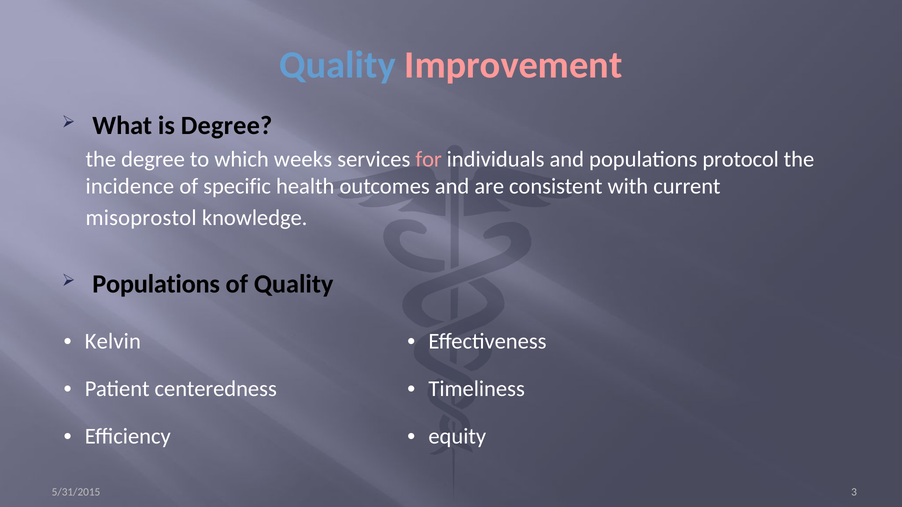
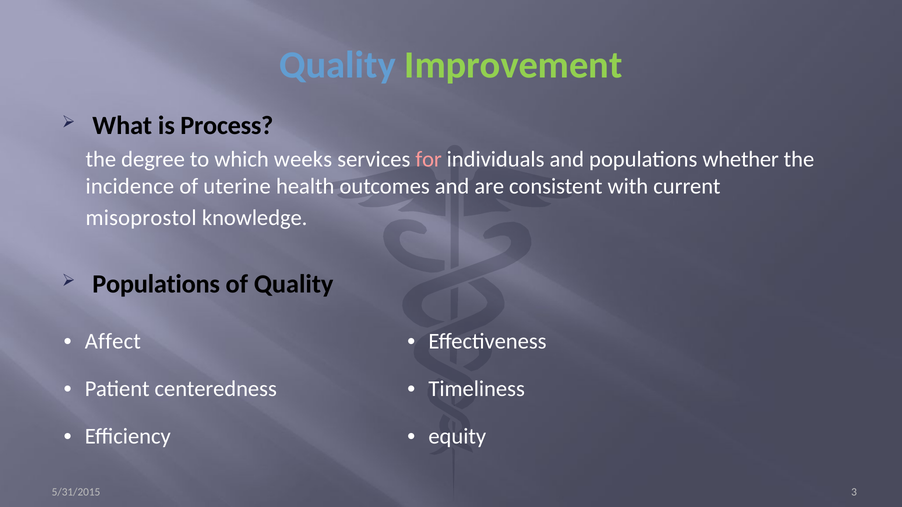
Improvement colour: pink -> light green
is Degree: Degree -> Process
protocol: protocol -> whether
specific: specific -> uterine
Kelvin: Kelvin -> Affect
